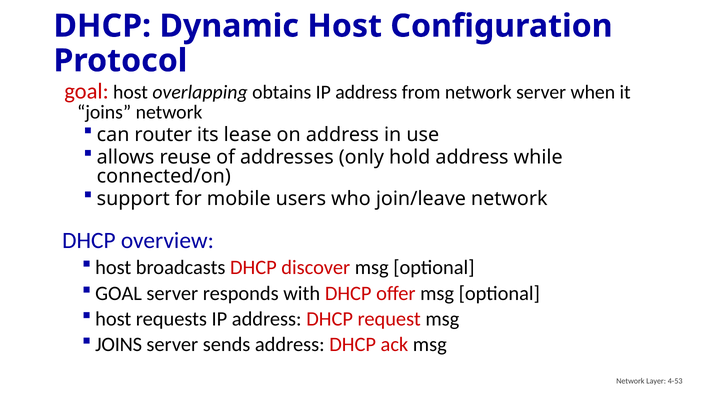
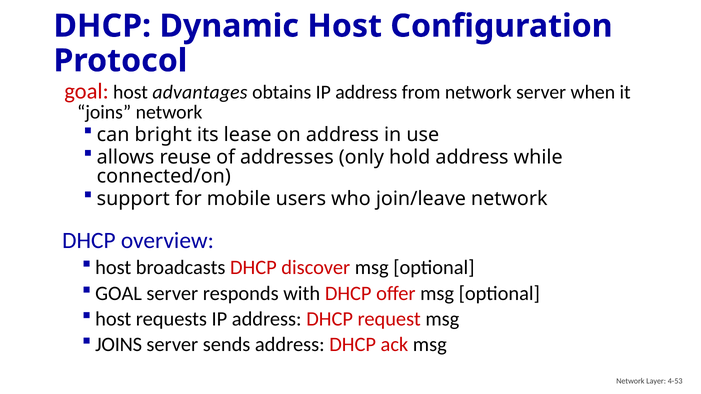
overlapping: overlapping -> advantages
router: router -> bright
